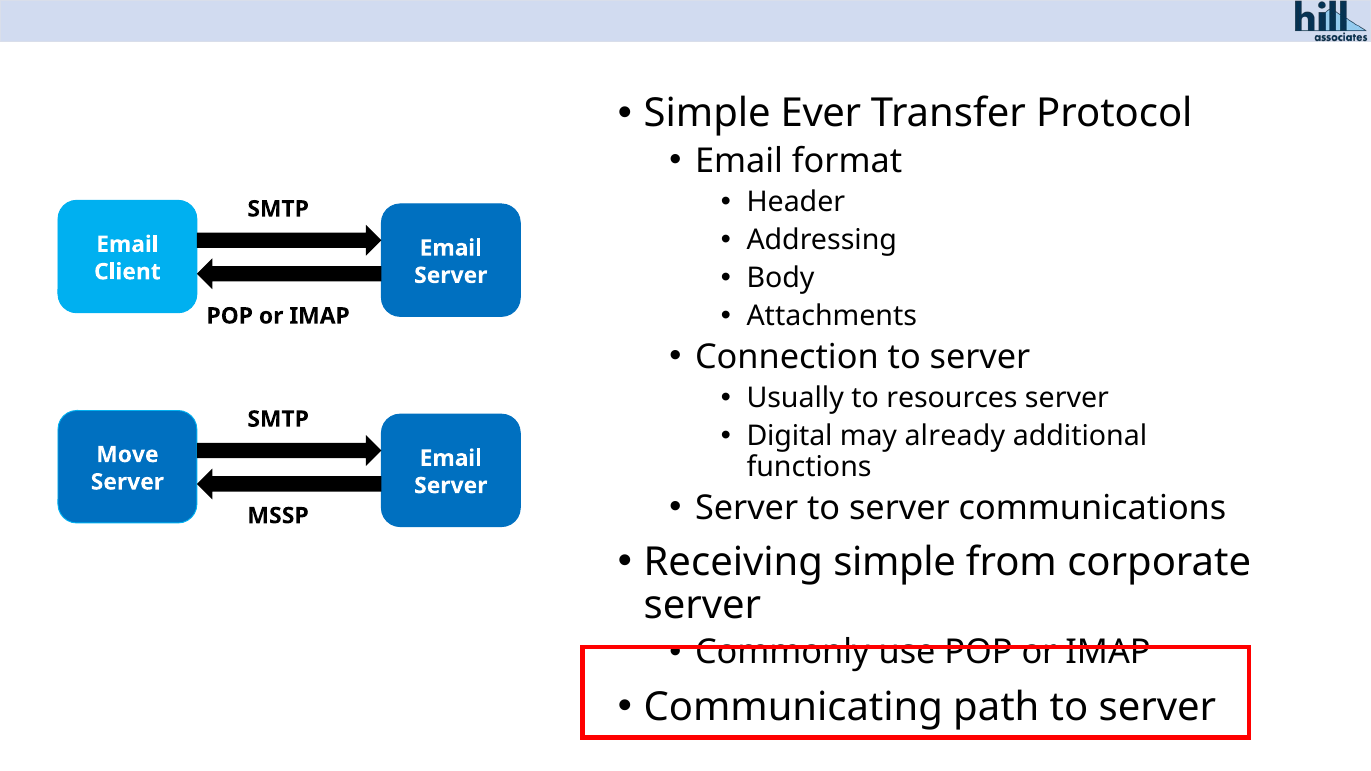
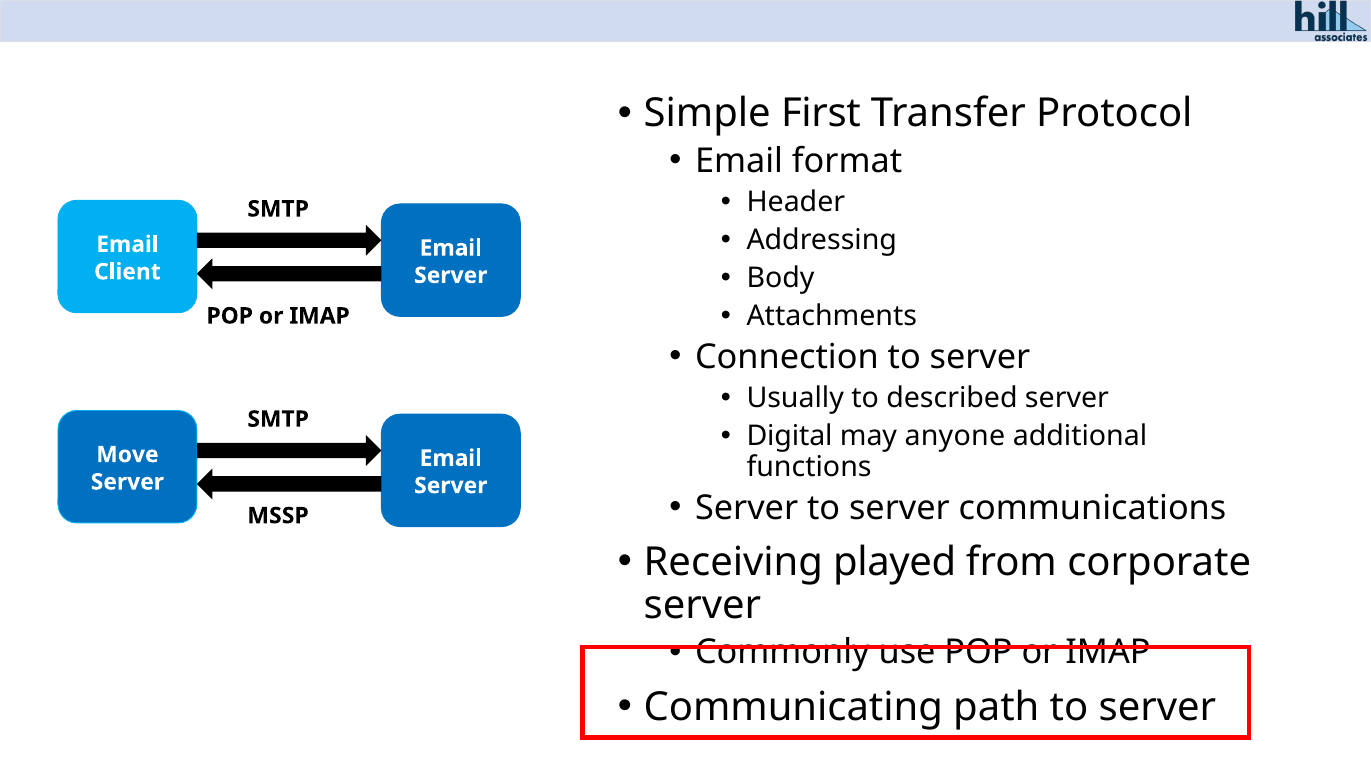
Ever: Ever -> First
resources: resources -> described
already: already -> anyone
Receiving simple: simple -> played
